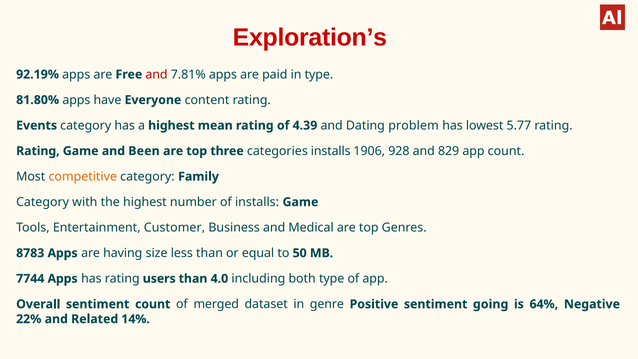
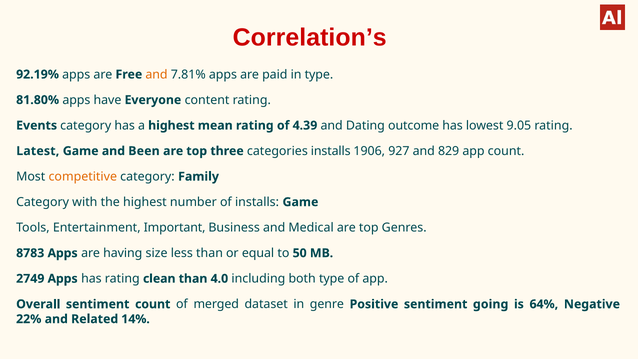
Exploration’s: Exploration’s -> Correlation’s
and at (157, 74) colour: red -> orange
problem: problem -> outcome
5.77: 5.77 -> 9.05
Rating at (38, 151): Rating -> Latest
928: 928 -> 927
Customer: Customer -> Important
7744: 7744 -> 2749
users: users -> clean
